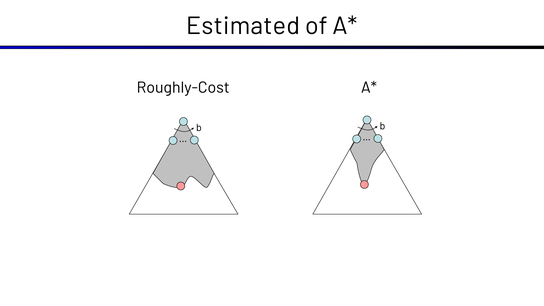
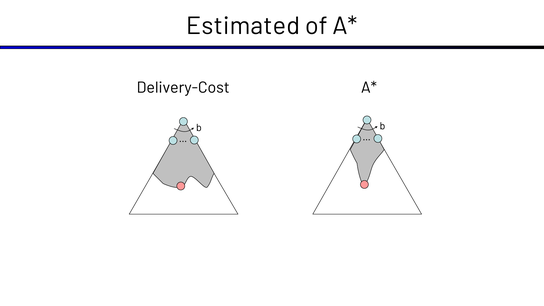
Roughly-Cost: Roughly-Cost -> Delivery-Cost
